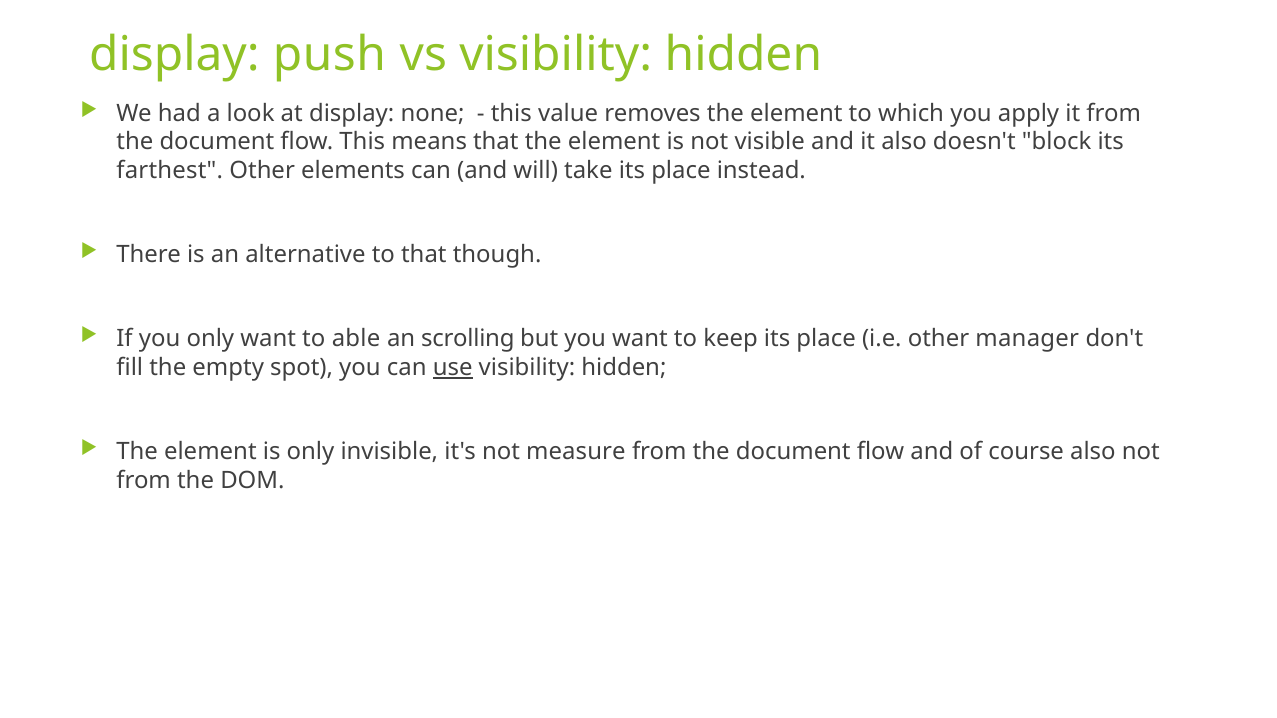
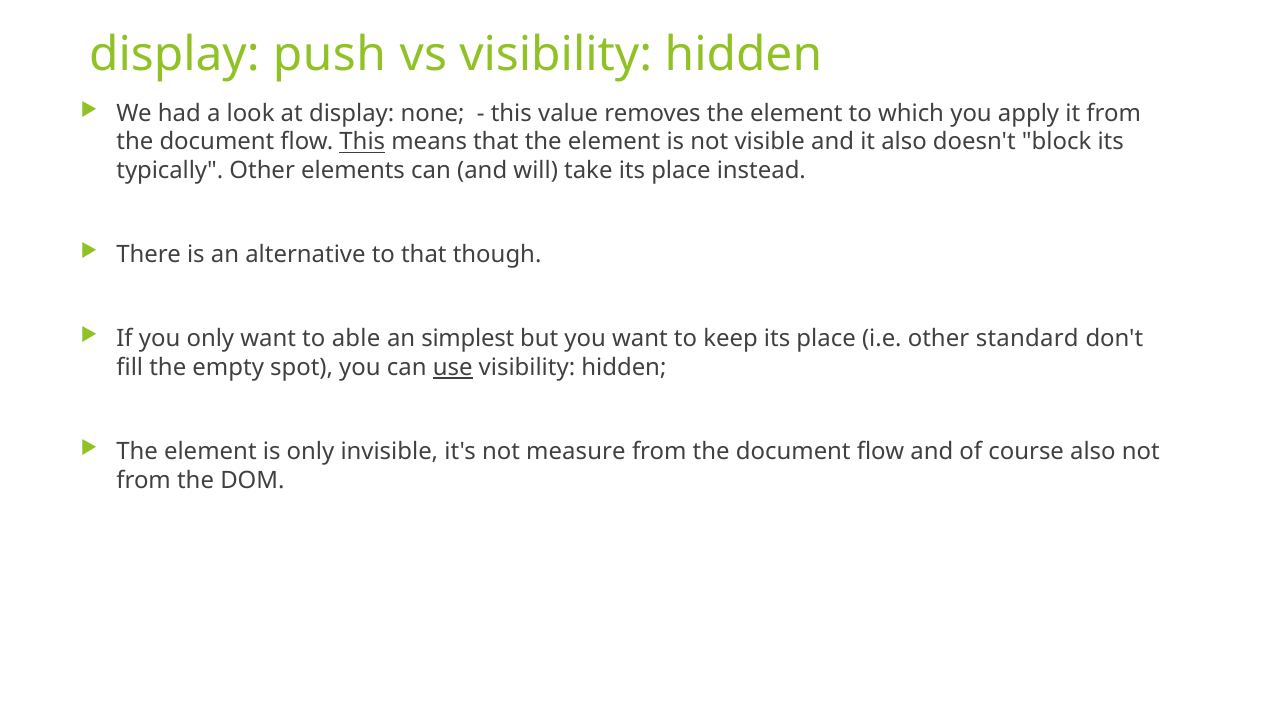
This at (362, 142) underline: none -> present
farthest: farthest -> typically
scrolling: scrolling -> simplest
manager: manager -> standard
